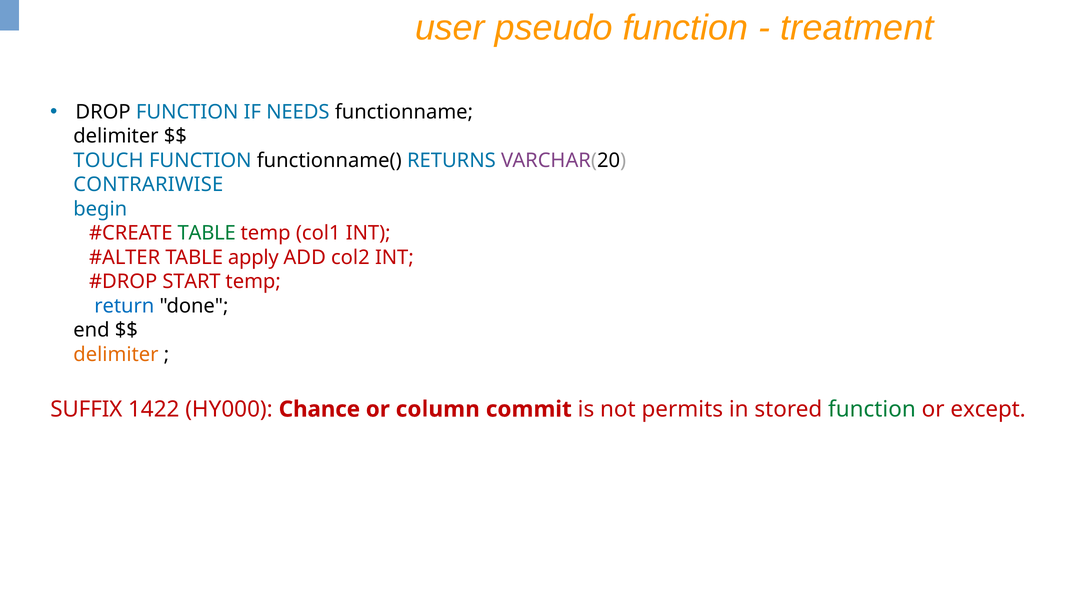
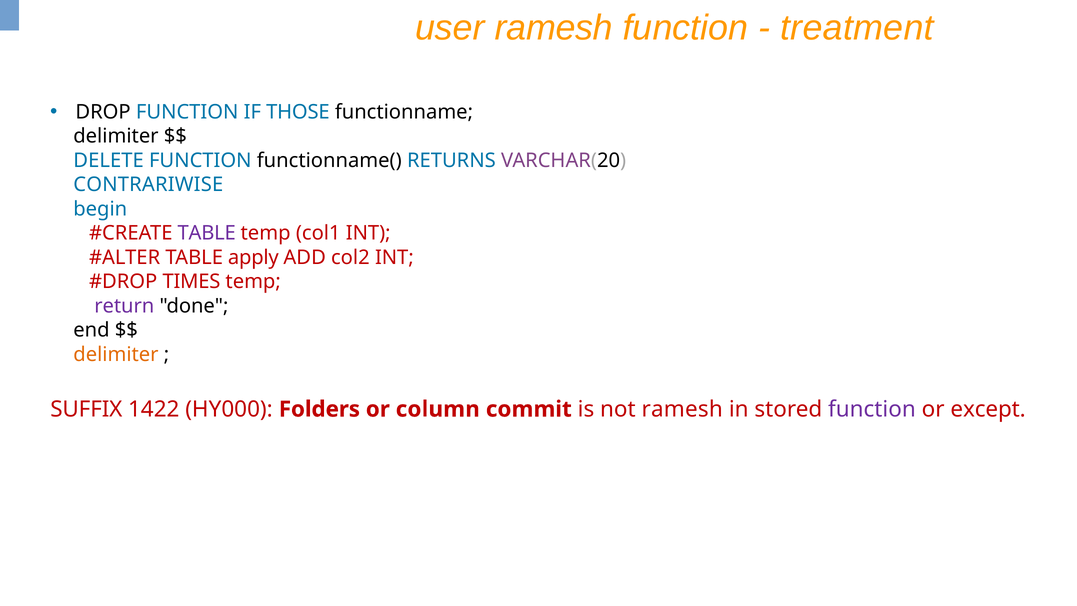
user pseudo: pseudo -> ramesh
NEEDS: NEEDS -> THOSE
TOUCH: TOUCH -> DELETE
TABLE at (207, 233) colour: green -> purple
START: START -> TIMES
return colour: blue -> purple
Chance: Chance -> Folders
not permits: permits -> ramesh
function at (872, 409) colour: green -> purple
